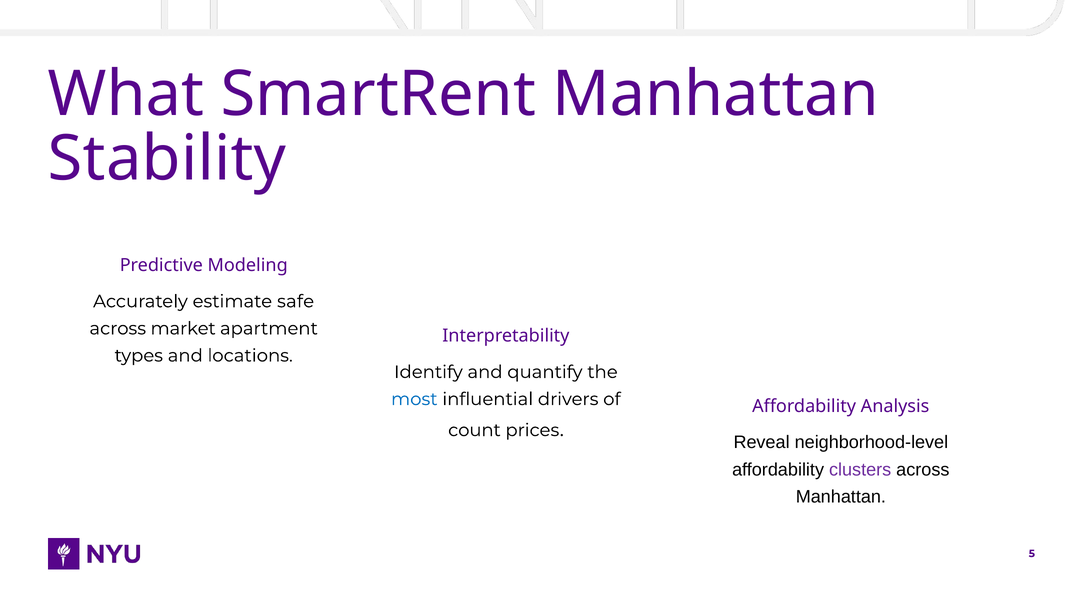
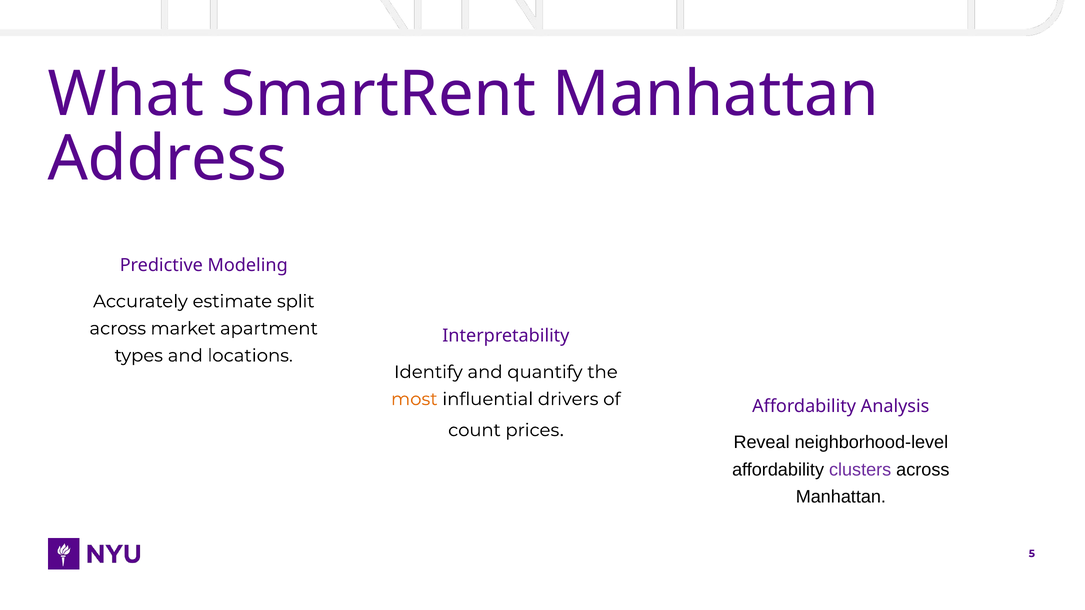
Stability: Stability -> Address
safe: safe -> split
most colour: blue -> orange
